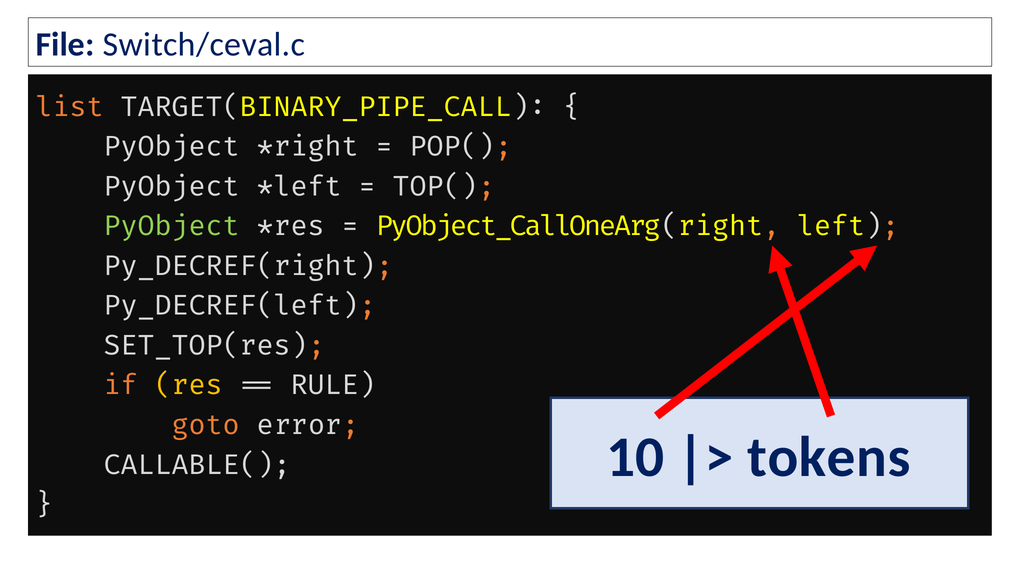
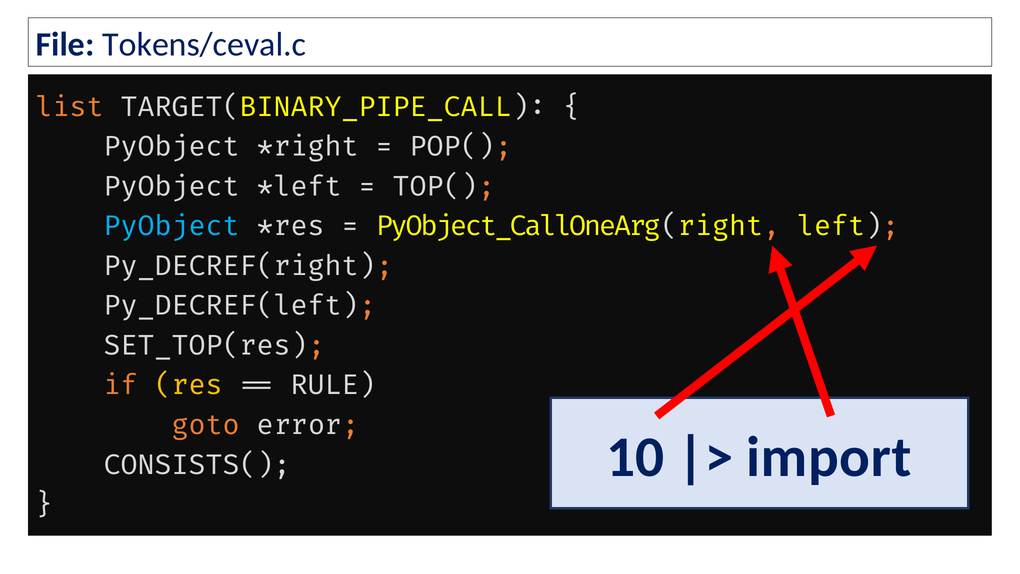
Switch/ceval.c: Switch/ceval.c -> Tokens/ceval.c
PyObject at (172, 226) colour: light green -> light blue
tokens: tokens -> import
CALLABLE(: CALLABLE( -> CONSISTS(
